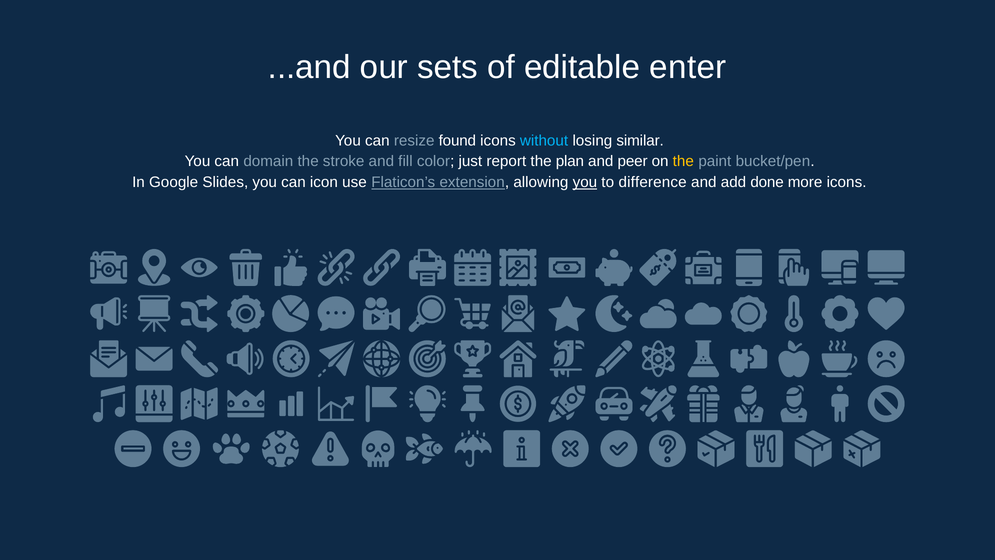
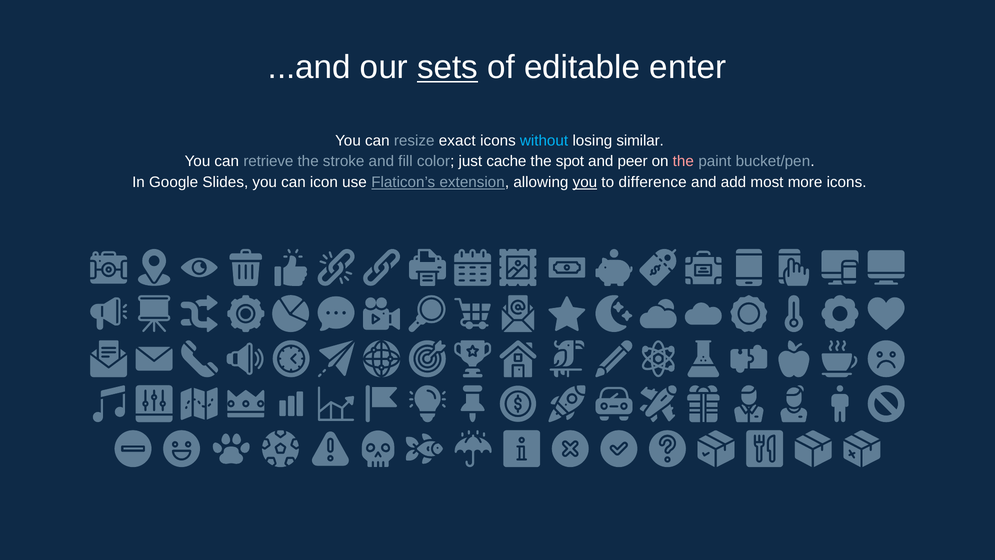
sets underline: none -> present
found: found -> exact
domain: domain -> retrieve
report: report -> cache
plan: plan -> spot
the at (683, 161) colour: yellow -> pink
done: done -> most
